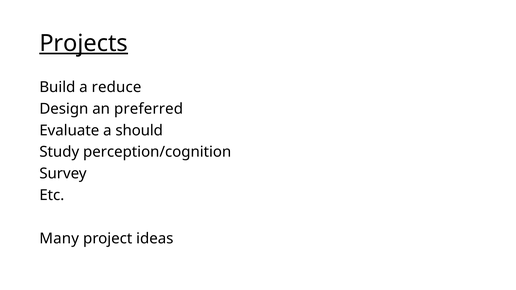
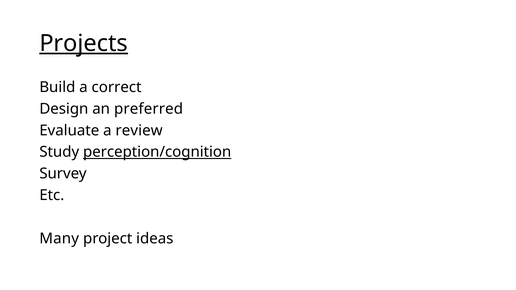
reduce: reduce -> correct
should: should -> review
perception/cognition underline: none -> present
